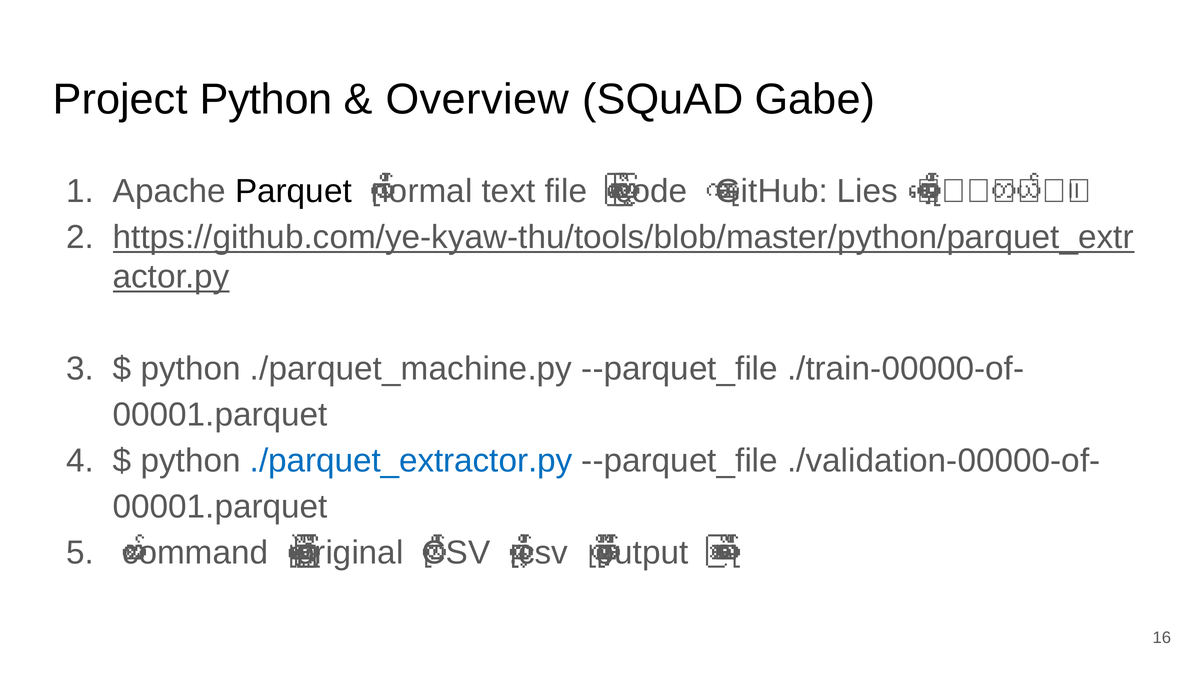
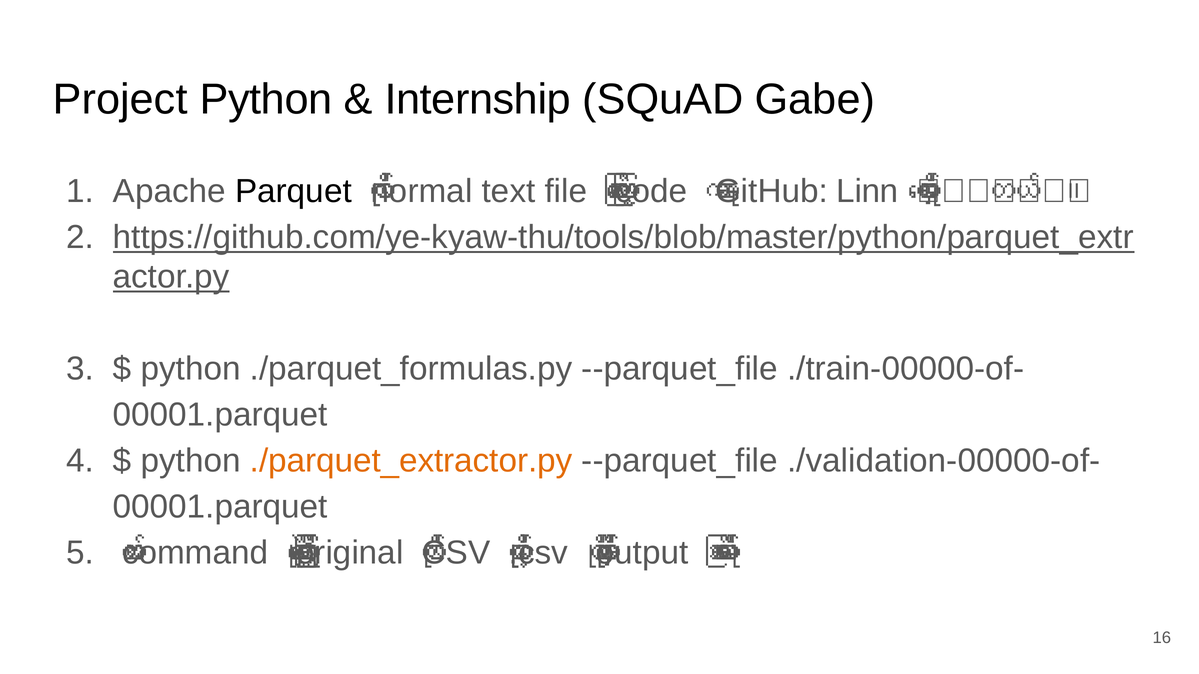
Overview: Overview -> Internship
Lies: Lies -> Linn
./parquet_machine.py: ./parquet_machine.py -> ./parquet_formulas.py
./parquet_extractor.py colour: blue -> orange
